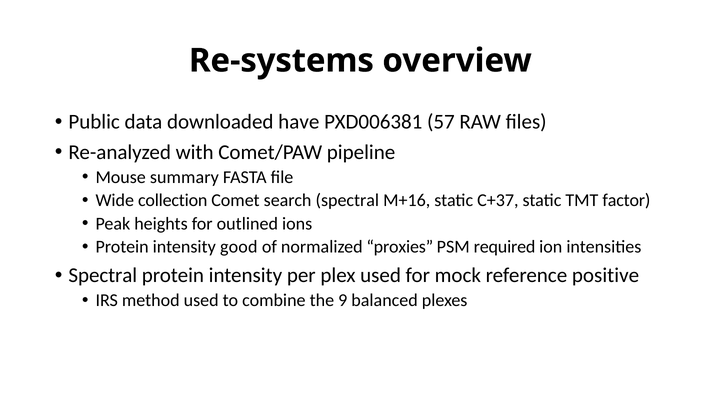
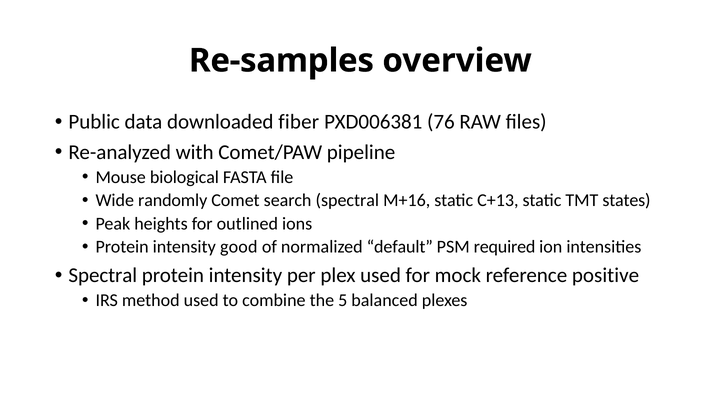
Re-systems: Re-systems -> Re-samples
have: have -> fiber
57: 57 -> 76
summary: summary -> biological
collection: collection -> randomly
C+37: C+37 -> C+13
factor: factor -> states
proxies: proxies -> default
9: 9 -> 5
